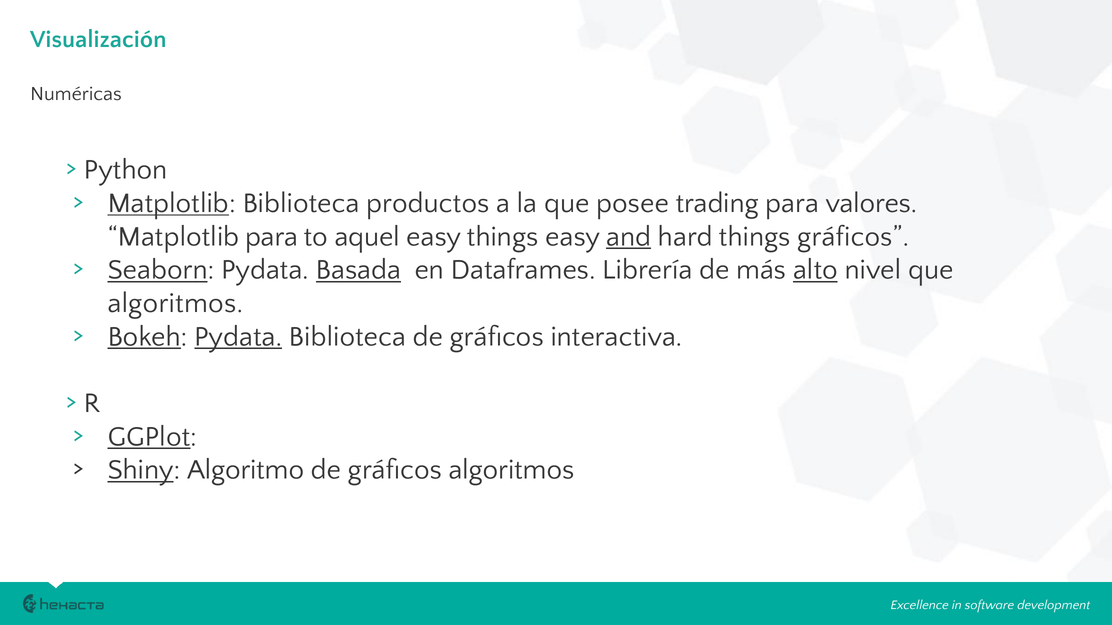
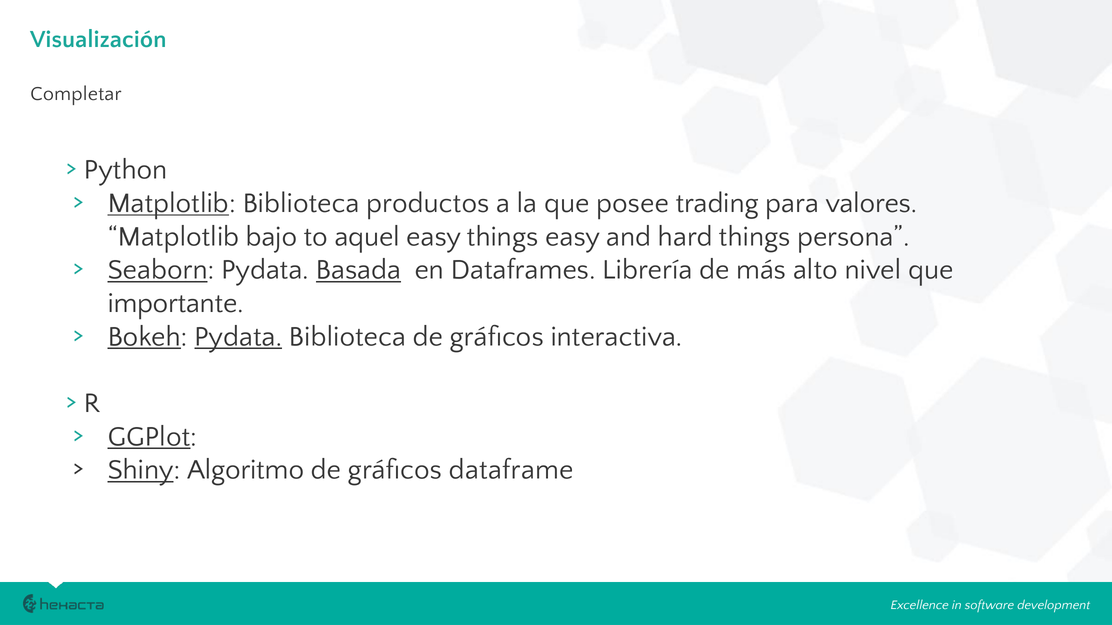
Numéricas: Numéricas -> Completar
Matplotlib para: para -> bajo
and underline: present -> none
things gráficos: gráficos -> persona
alto underline: present -> none
algoritmos at (175, 303): algoritmos -> importante
gráficos algoritmos: algoritmos -> dataframe
